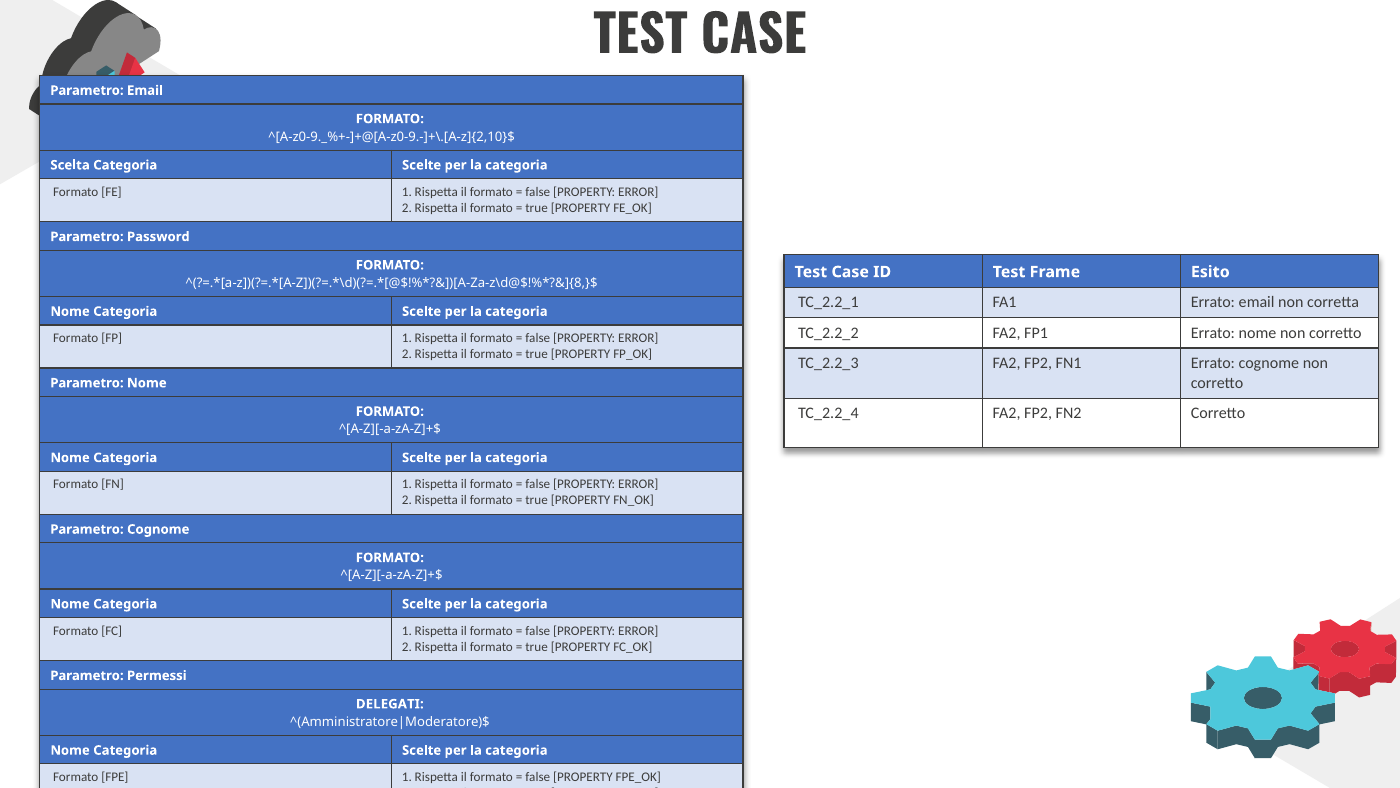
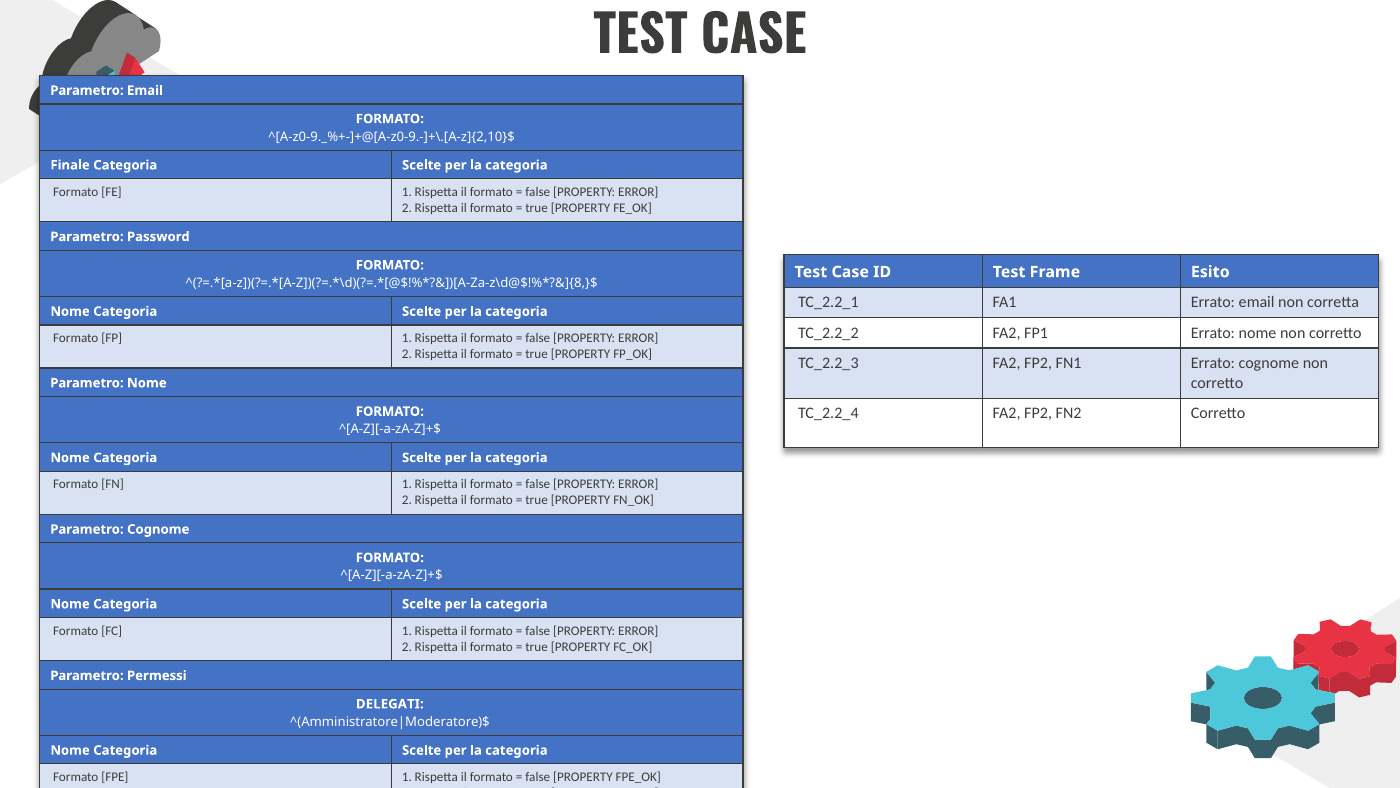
Scelta: Scelta -> Finale
